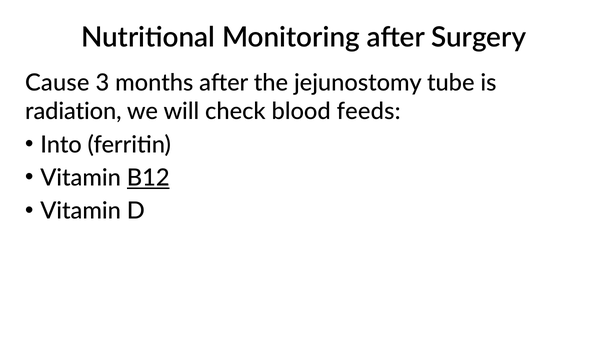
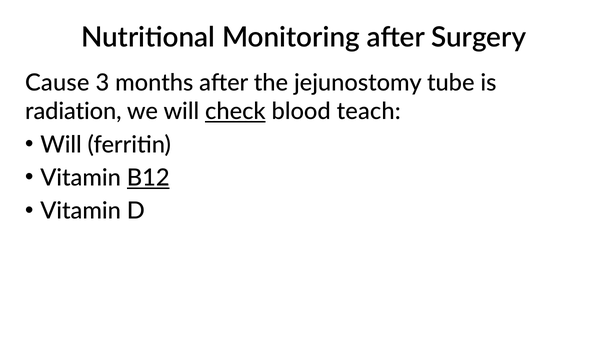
check underline: none -> present
feeds: feeds -> teach
Into at (61, 145): Into -> Will
